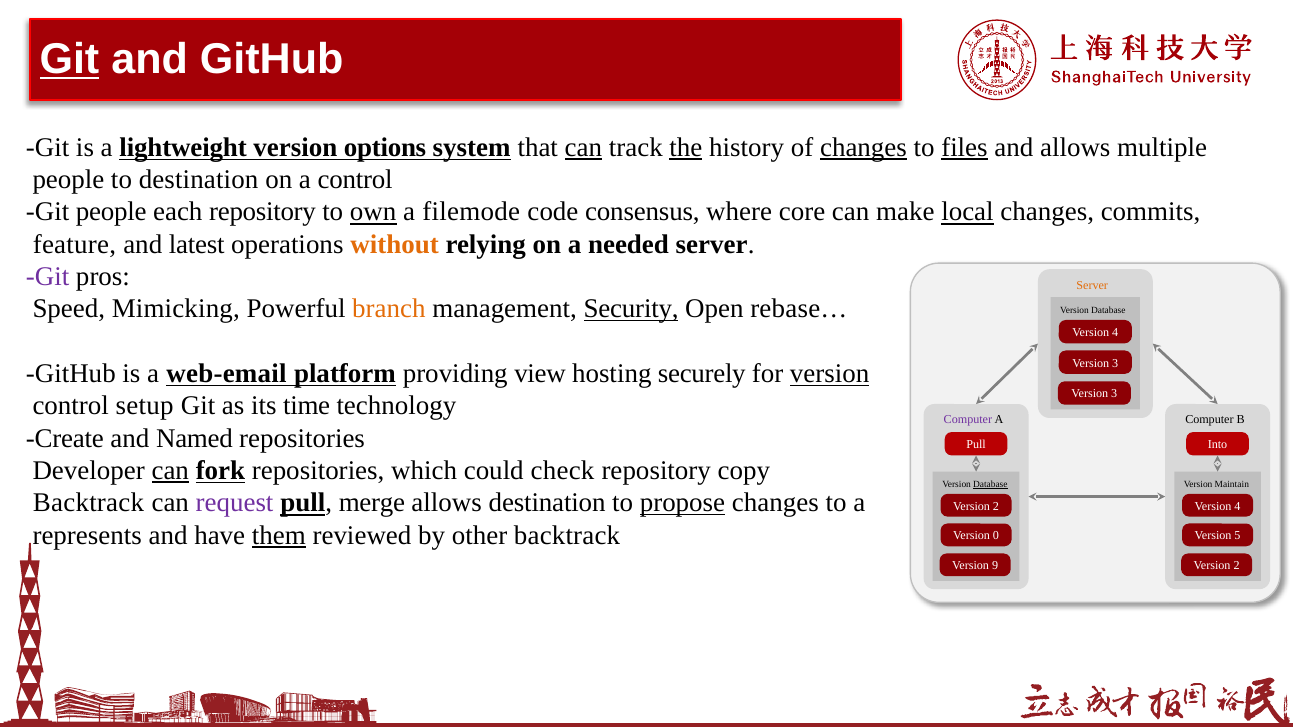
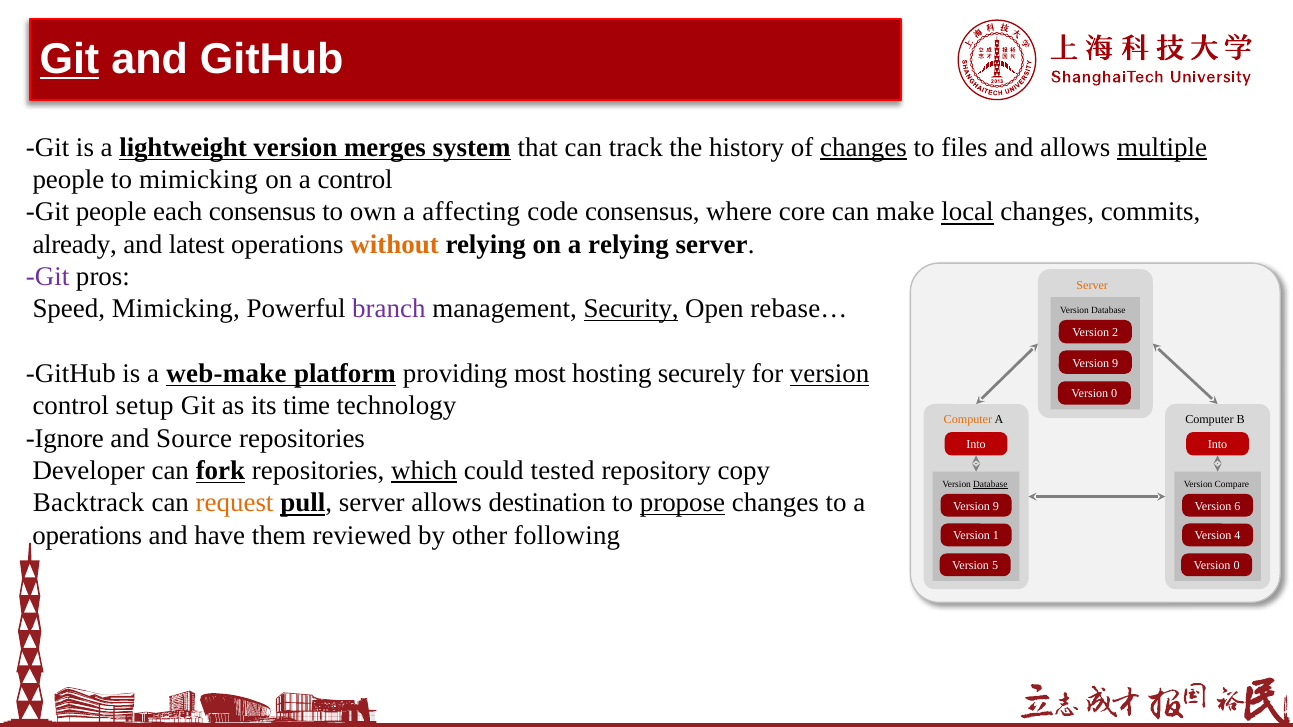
options: options -> merges
can at (583, 148) underline: present -> none
the underline: present -> none
files underline: present -> none
multiple underline: none -> present
to destination: destination -> mimicking
each repository: repository -> consensus
own underline: present -> none
filemode: filemode -> affecting
feature: feature -> already
a needed: needed -> relying
branch colour: orange -> purple
4 at (1115, 333): 4 -> 2
3 at (1115, 363): 3 -> 9
web-email: web-email -> web-make
view: view -> most
3 at (1114, 394): 3 -> 0
Computer at (968, 419) colour: purple -> orange
Create: Create -> Ignore
Named: Named -> Source
Pull at (976, 445): Pull -> Into
can at (170, 471) underline: present -> none
which underline: none -> present
check: check -> tested
Maintain: Maintain -> Compare
request colour: purple -> orange
pull merge: merge -> server
2 at (996, 506): 2 -> 9
4 at (1238, 506): 4 -> 6
represents at (87, 536): represents -> operations
them underline: present -> none
other backtrack: backtrack -> following
0: 0 -> 1
5: 5 -> 4
9: 9 -> 5
2 at (1237, 566): 2 -> 0
